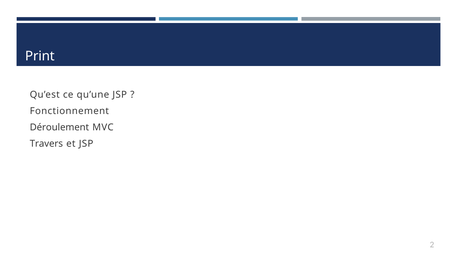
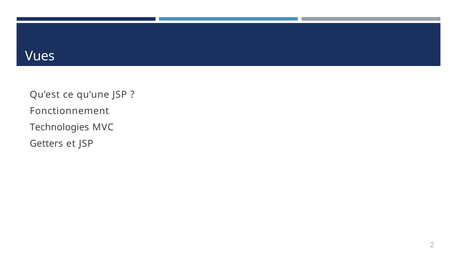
Print: Print -> Vues
Déroulement: Déroulement -> Technologies
Travers: Travers -> Getters
